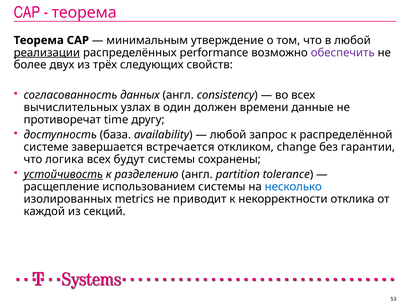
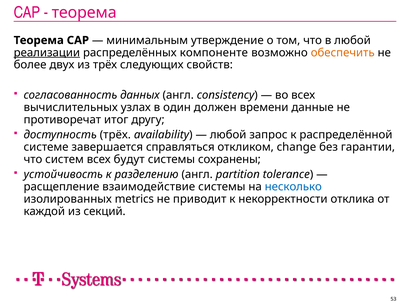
performance: performance -> компоненте
обеспечить colour: purple -> orange
time: time -> итог
доступность база: база -> трёх
встречается: встречается -> справляться
логика: логика -> систем
устойчивость underline: present -> none
использованием: использованием -> взаимодействие
